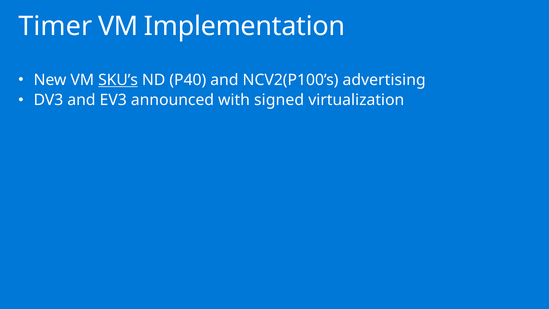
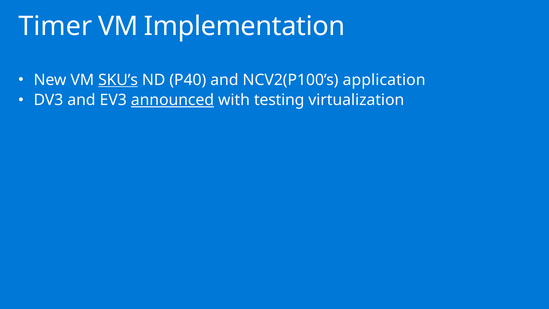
advertising: advertising -> application
announced underline: none -> present
signed: signed -> testing
